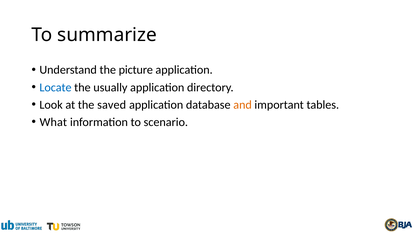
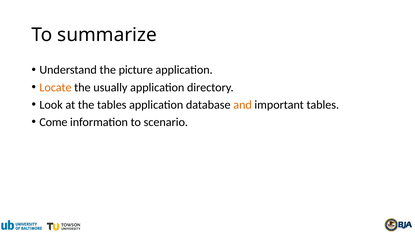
Locate colour: blue -> orange
the saved: saved -> tables
What: What -> Come
